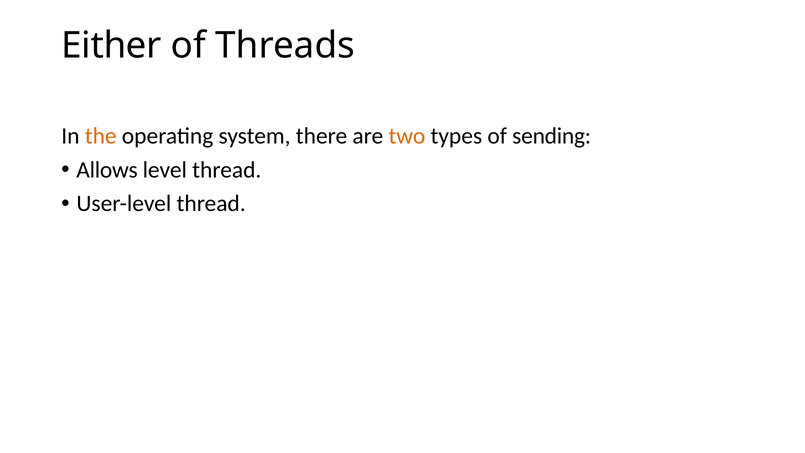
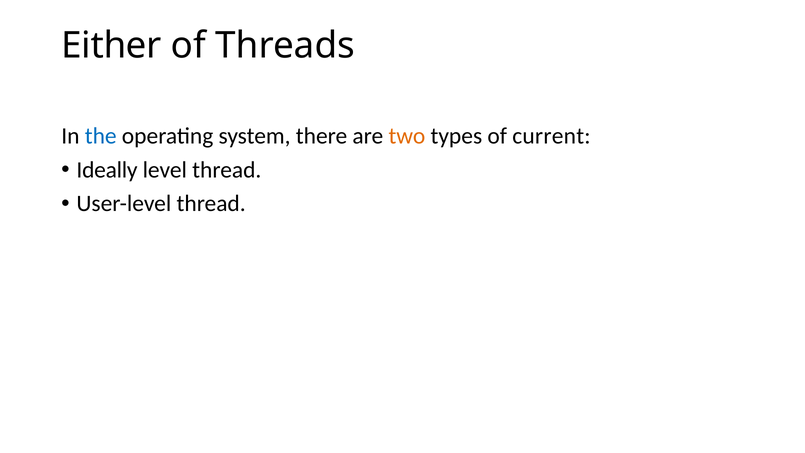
the colour: orange -> blue
sending: sending -> current
Allows: Allows -> Ideally
